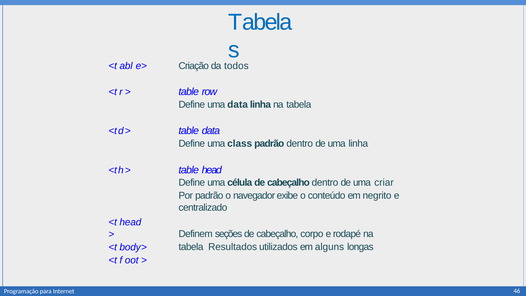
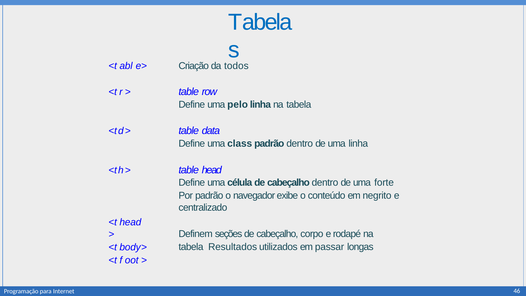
uma data: data -> pelo
criar: criar -> forte
alguns: alguns -> passar
